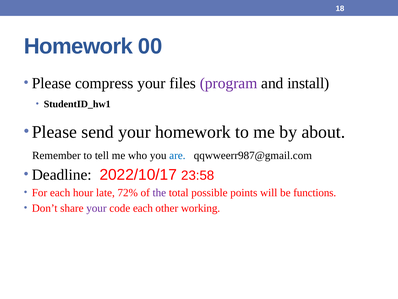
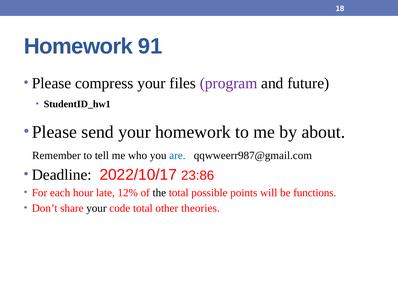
00: 00 -> 91
install: install -> future
23:58: 23:58 -> 23:86
72%: 72% -> 12%
the colour: purple -> black
your at (96, 208) colour: purple -> black
code each: each -> total
working: working -> theories
